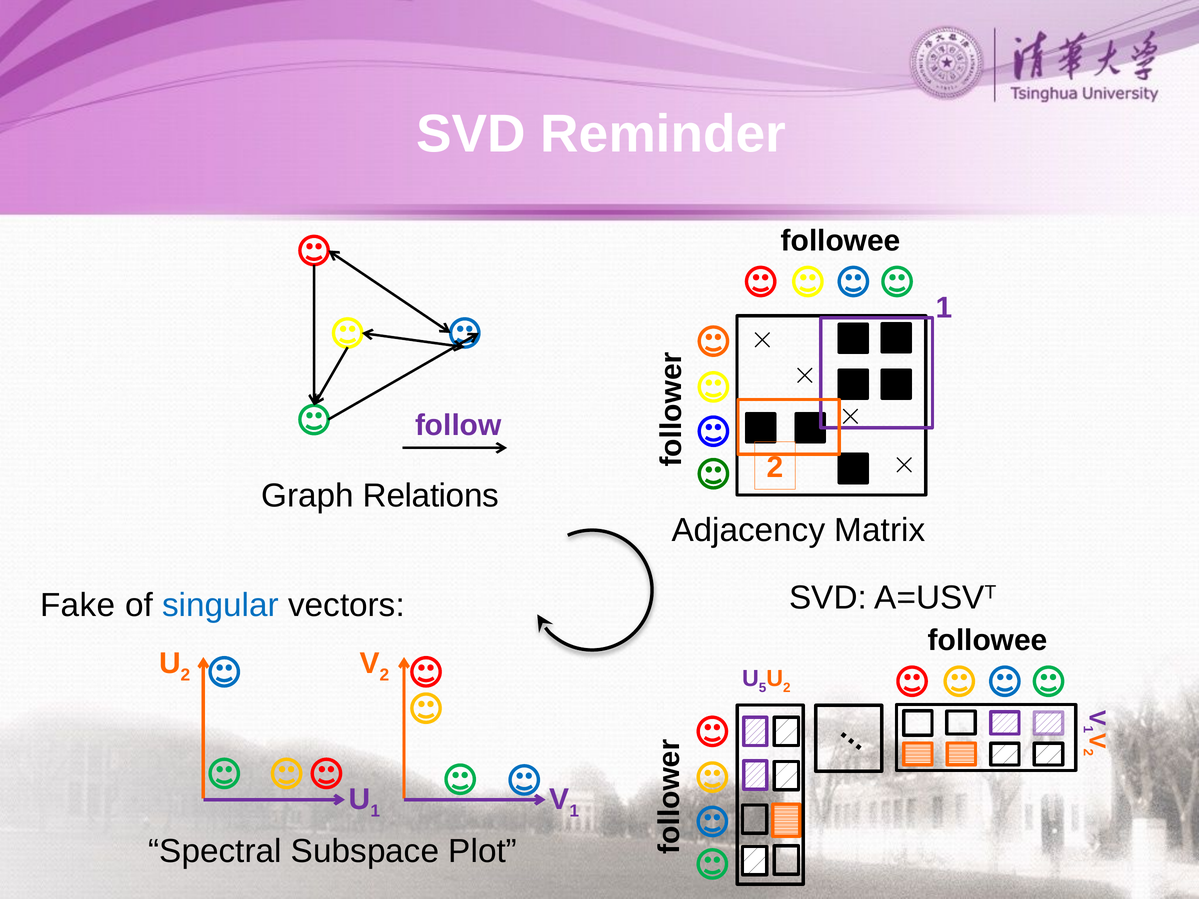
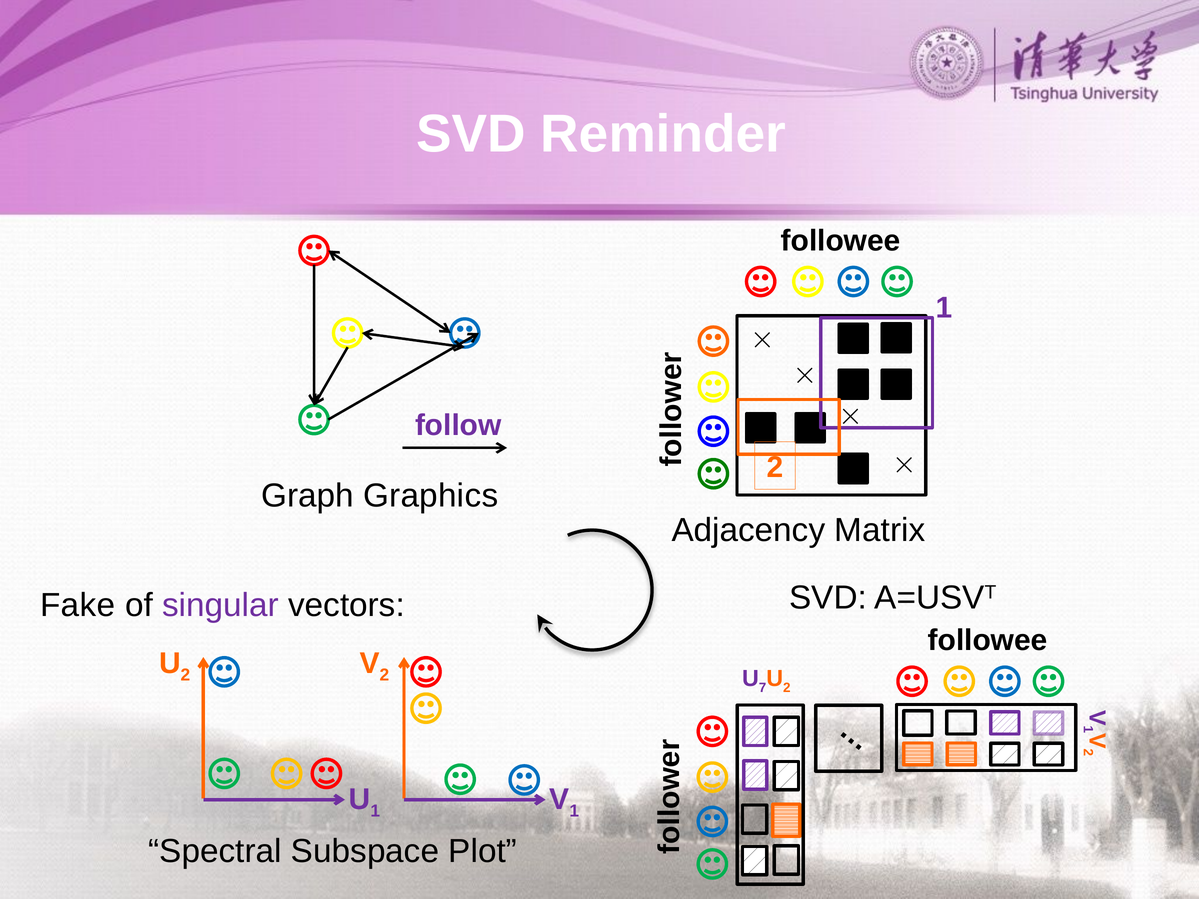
Relations: Relations -> Graphics
singular colour: blue -> purple
5: 5 -> 7
